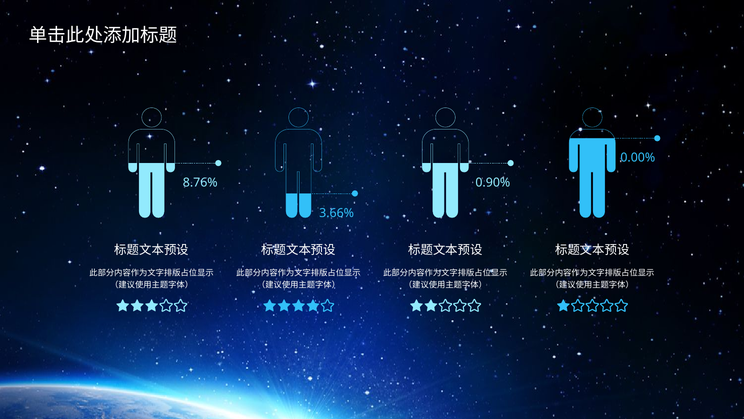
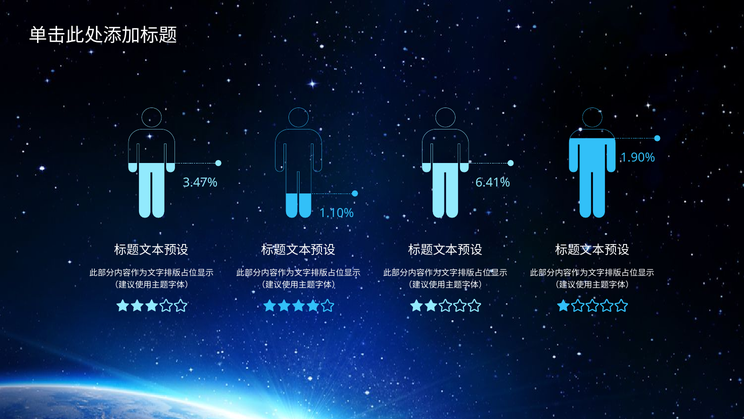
0.00%: 0.00% -> 1.90%
8.76%: 8.76% -> 3.47%
0.90%: 0.90% -> 6.41%
3.66%: 3.66% -> 1.10%
